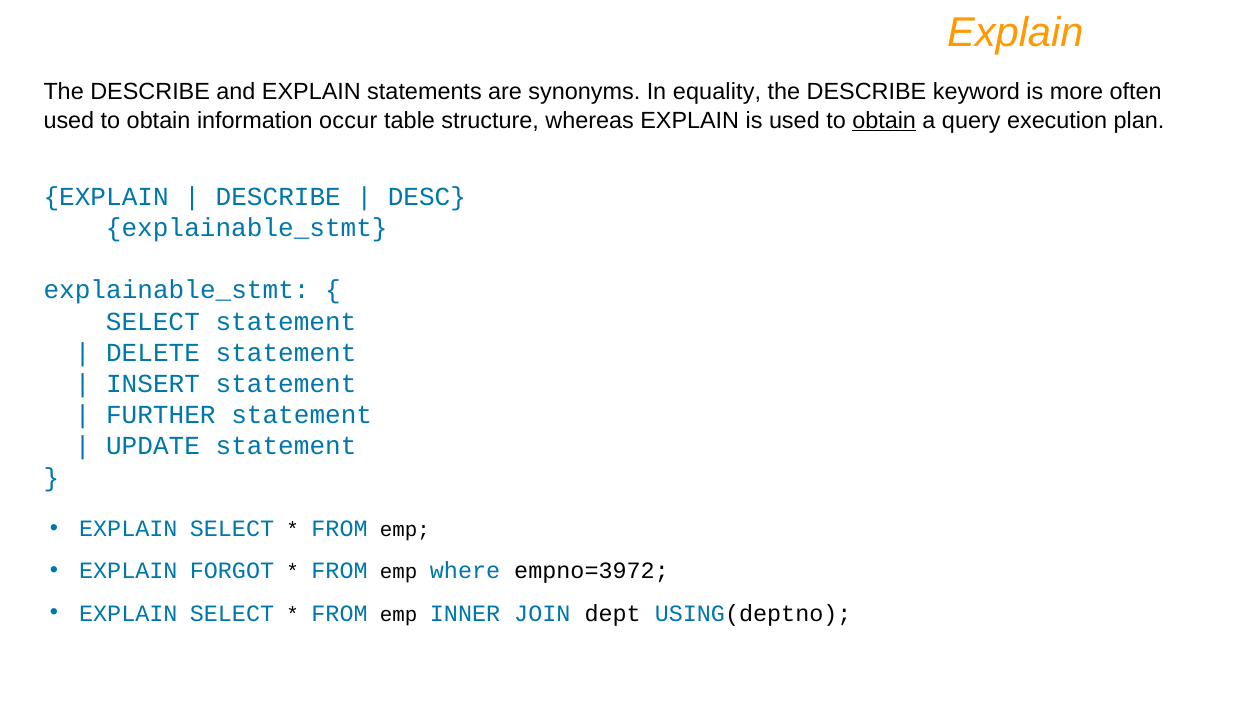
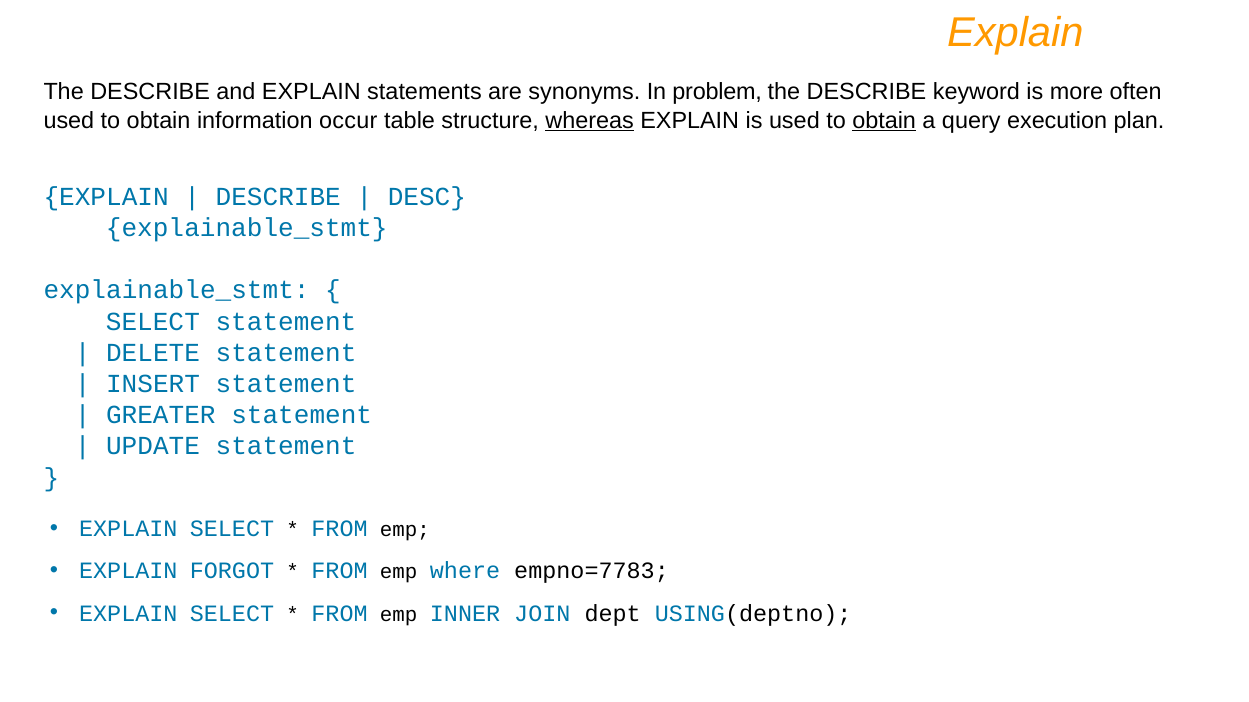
equality: equality -> problem
whereas underline: none -> present
FURTHER: FURTHER -> GREATER
empno=3972: empno=3972 -> empno=7783
